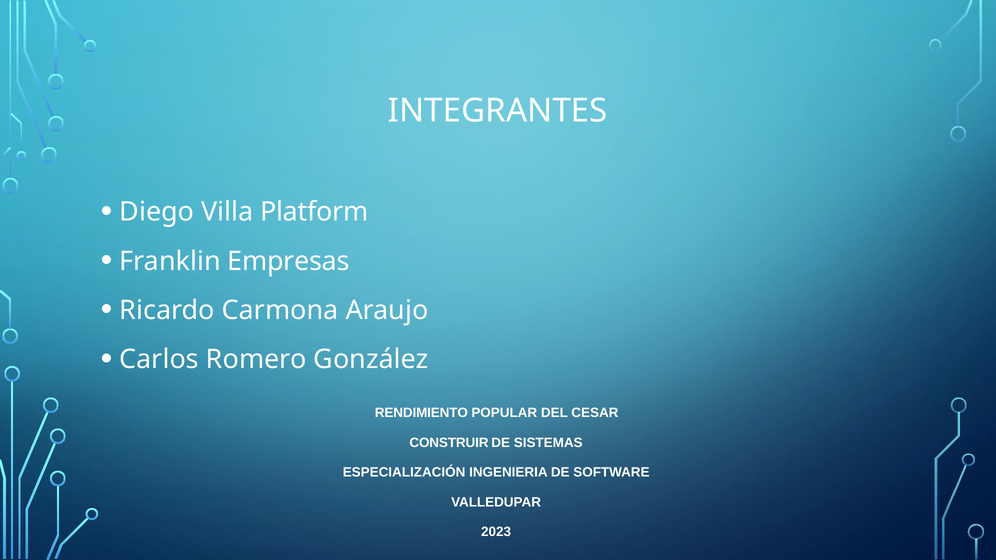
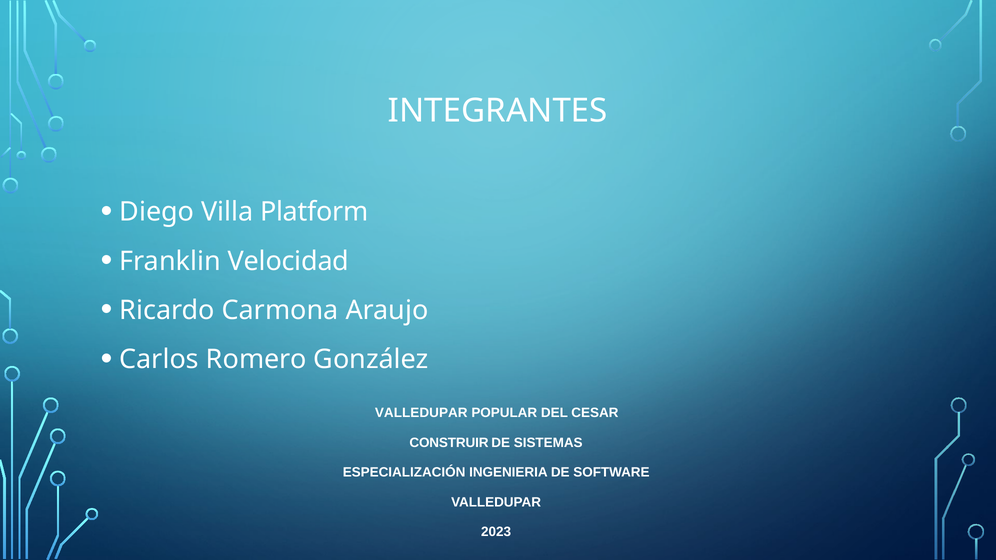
Empresas: Empresas -> Velocidad
RENDIMIENTO at (421, 413): RENDIMIENTO -> VALLEDUPAR
